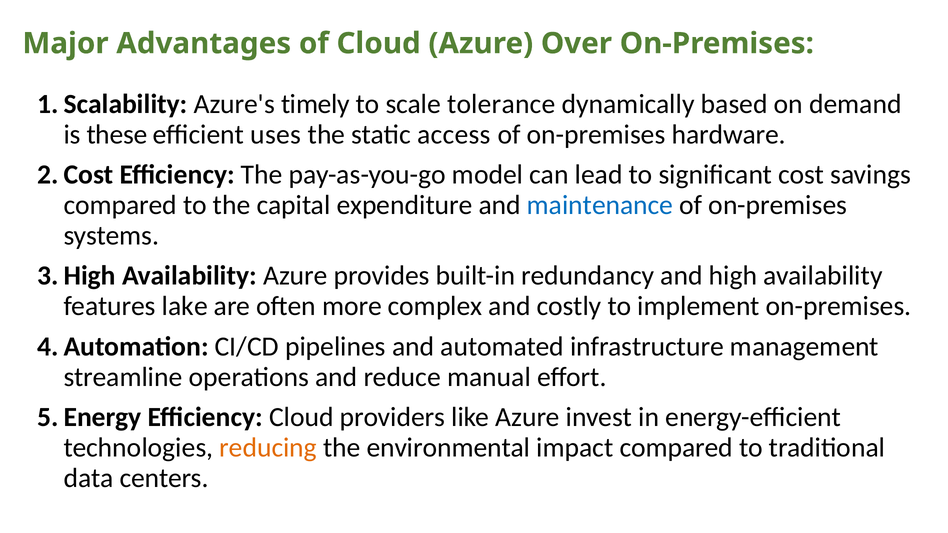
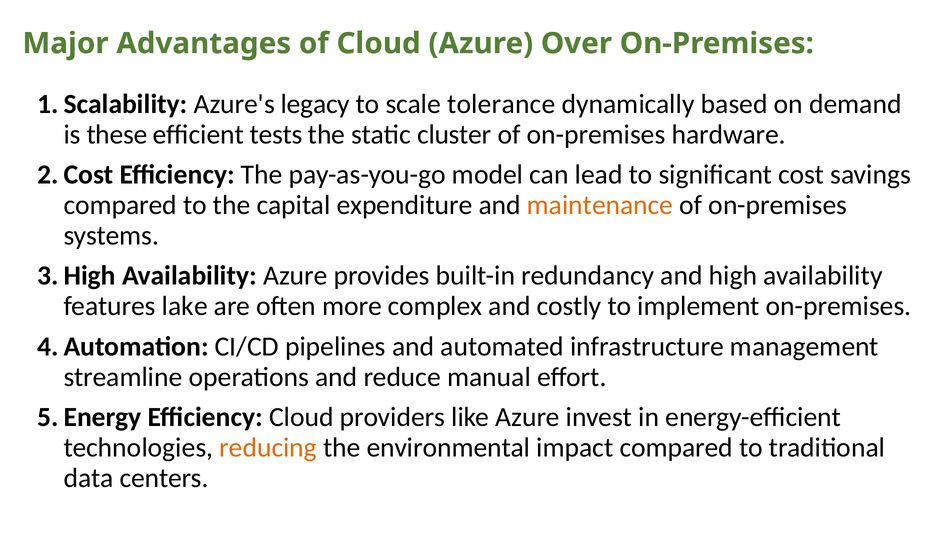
timely: timely -> legacy
uses: uses -> tests
access: access -> cluster
maintenance colour: blue -> orange
